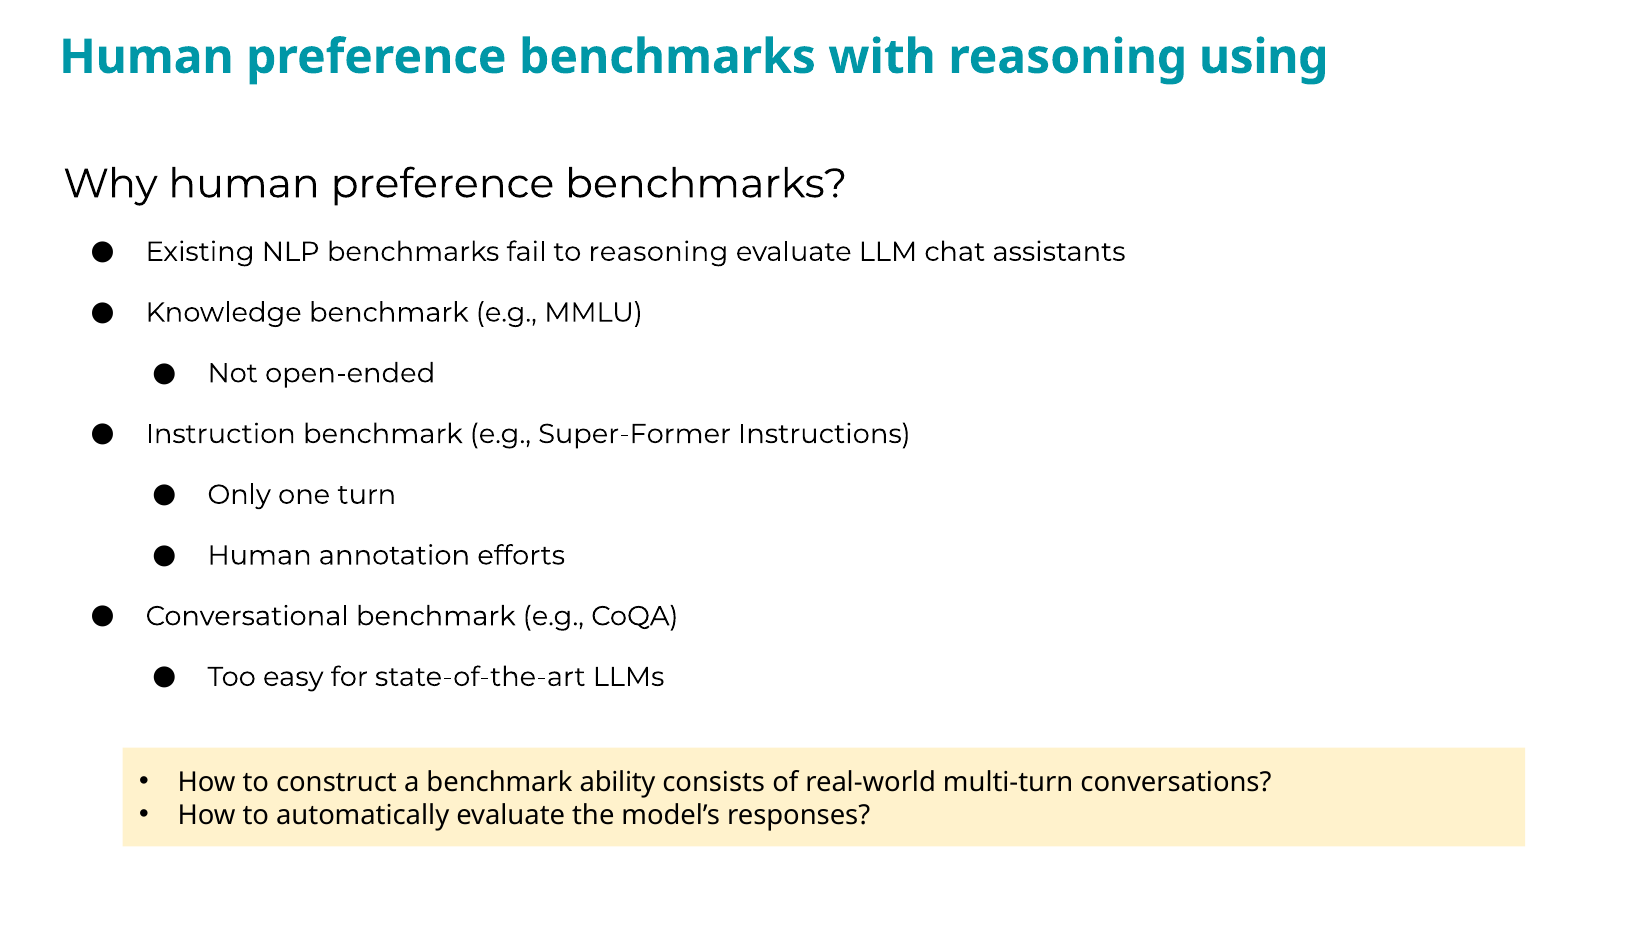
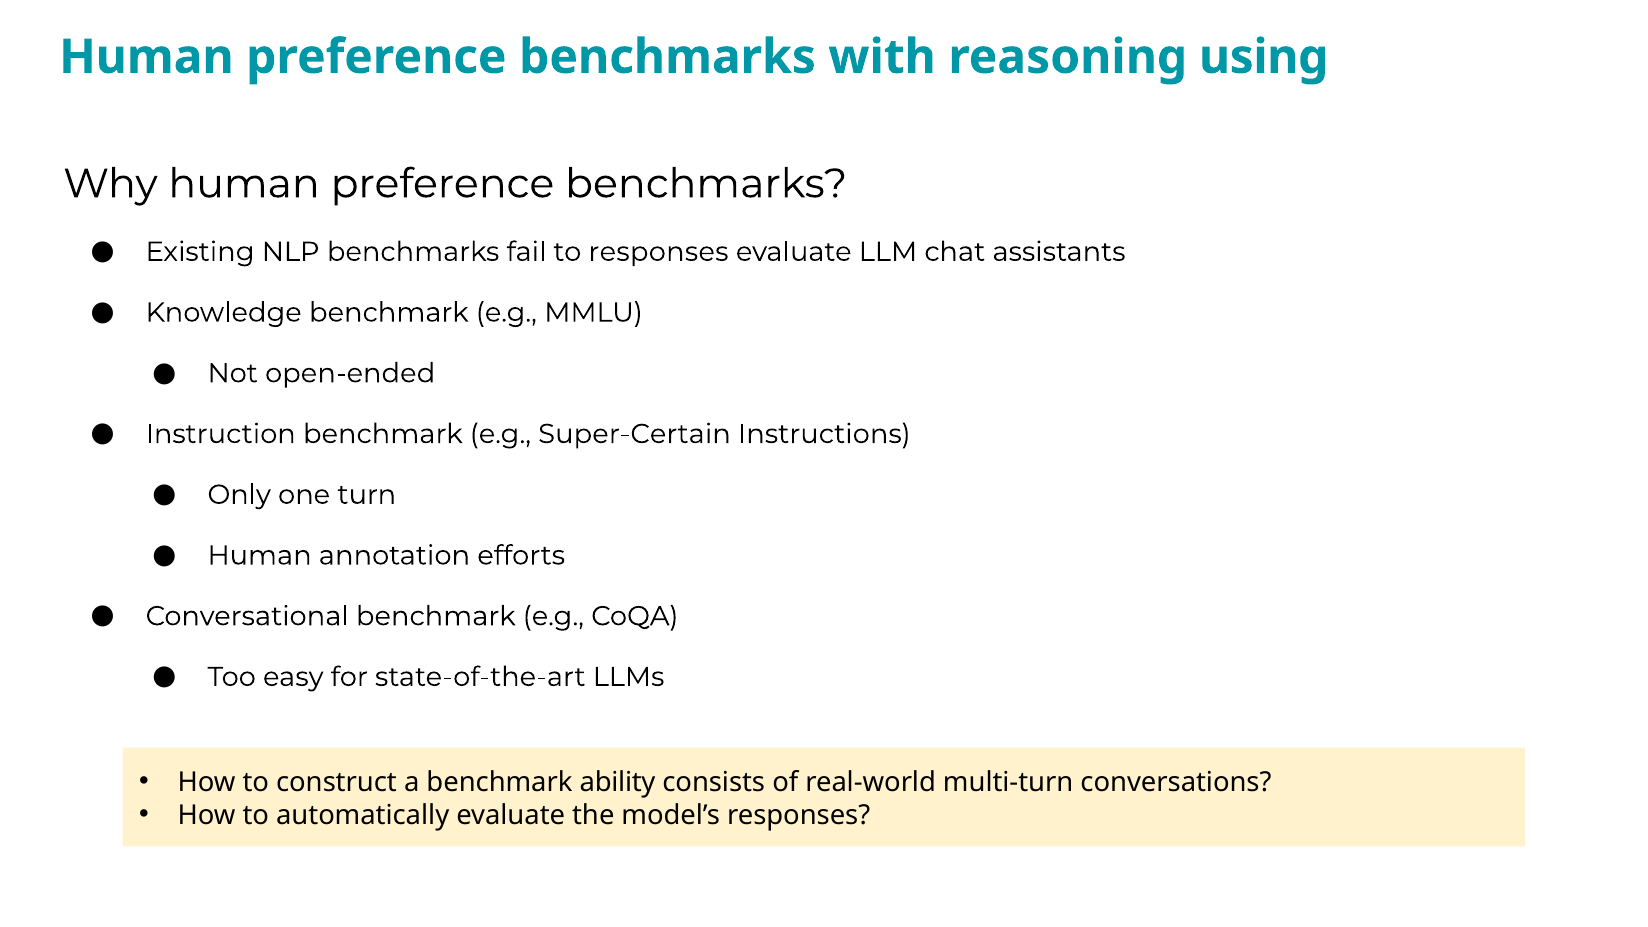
to reasoning: reasoning -> responses
Super-Former: Super-Former -> Super-Certain
